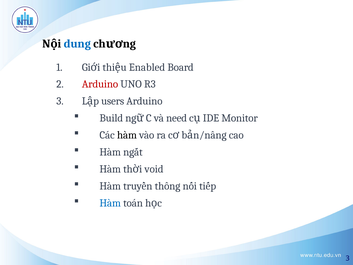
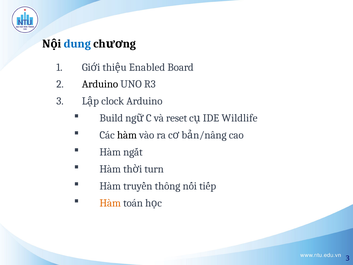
Arduino at (100, 84) colour: red -> black
users: users -> clock
need: need -> reset
Monitor: Monitor -> Wildlife
void: void -> turn
Hàm at (110, 203) colour: blue -> orange
